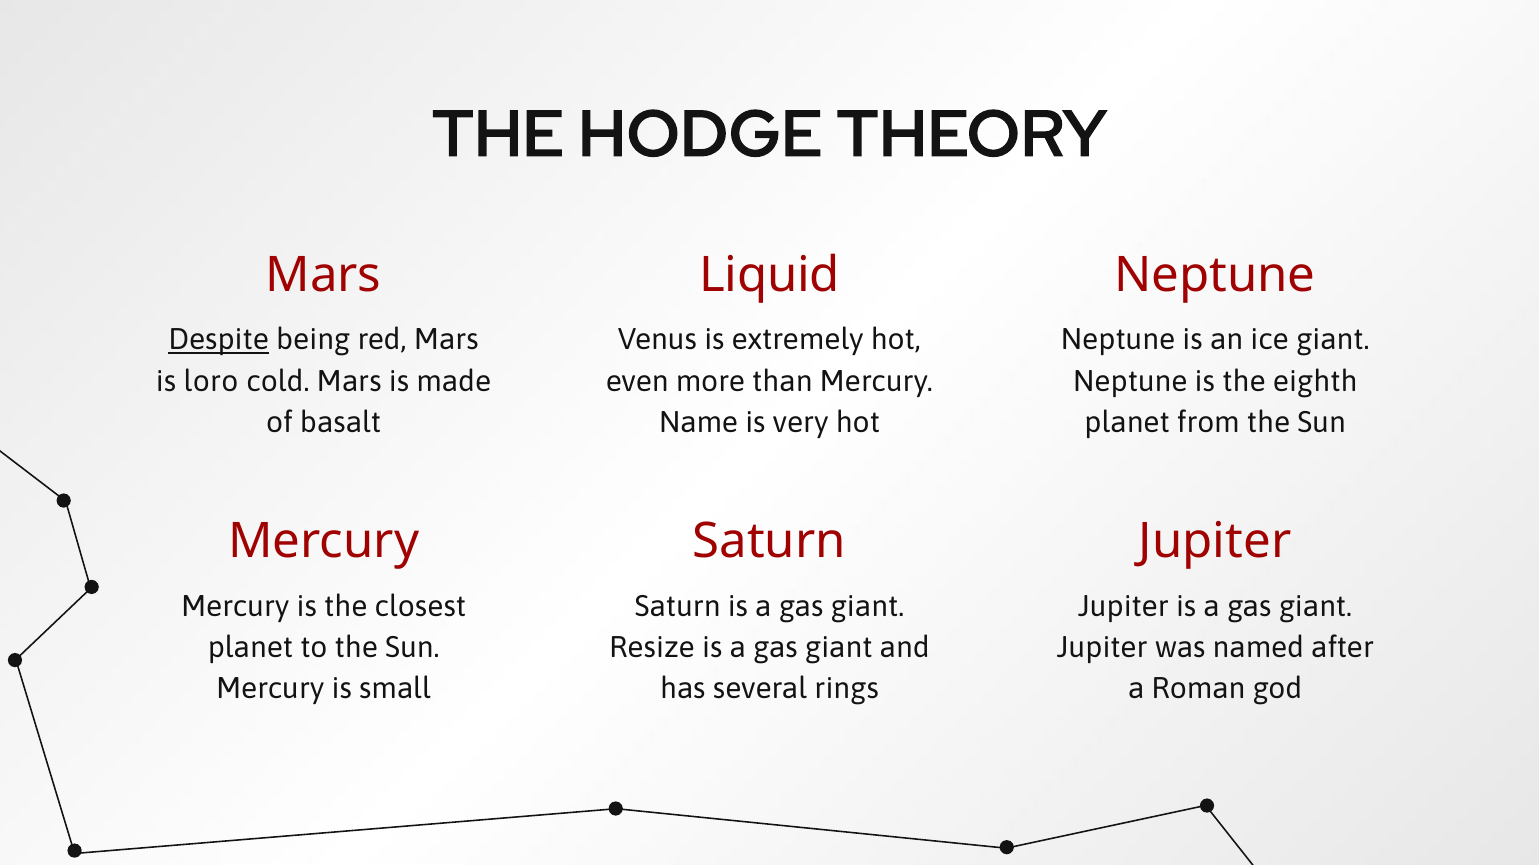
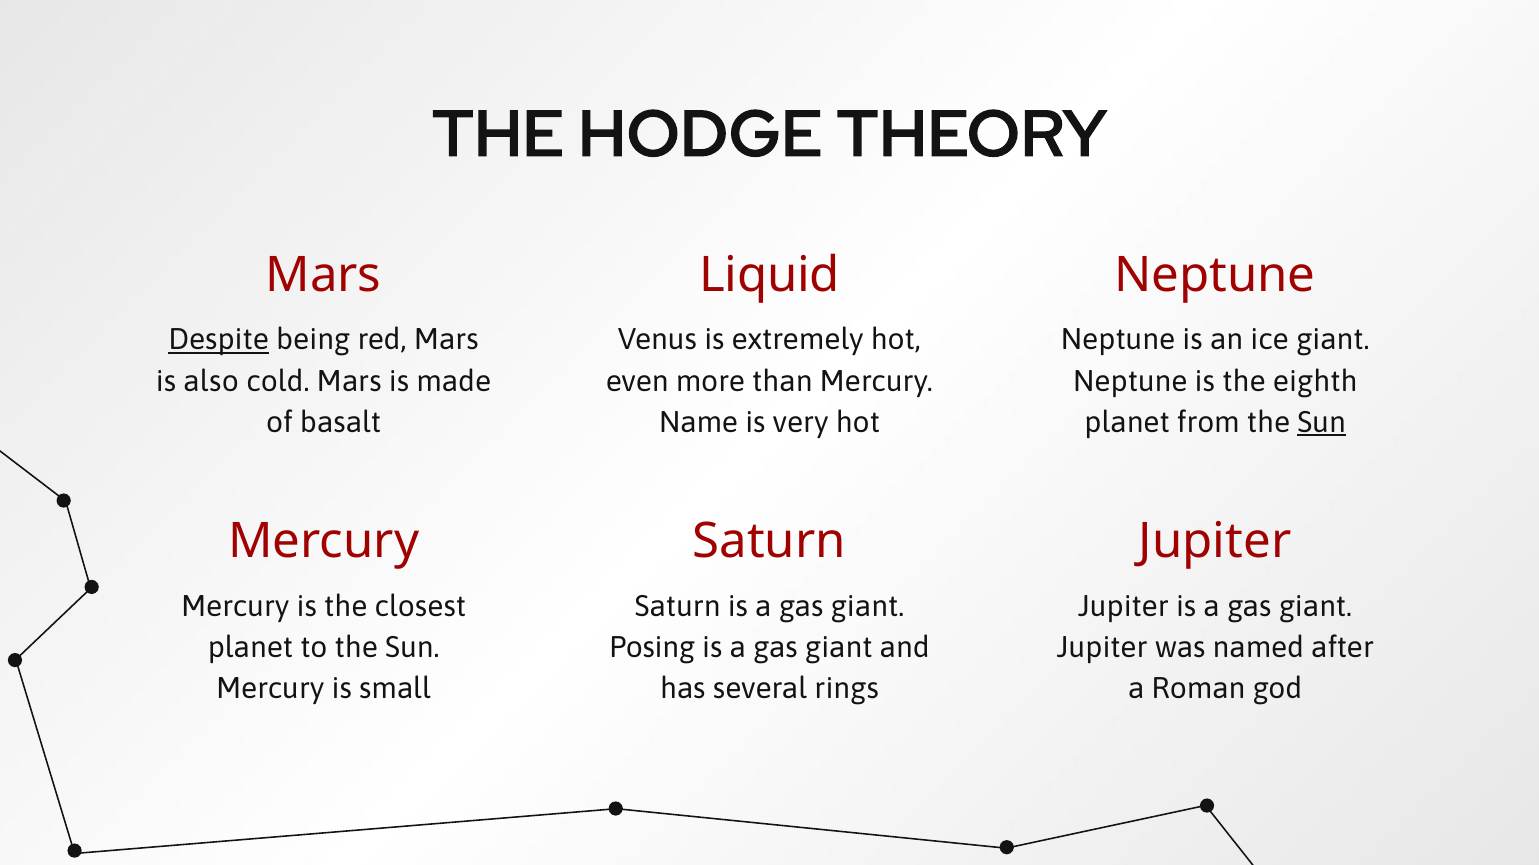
loro: loro -> also
Sun at (1322, 423) underline: none -> present
Resize: Resize -> Posing
